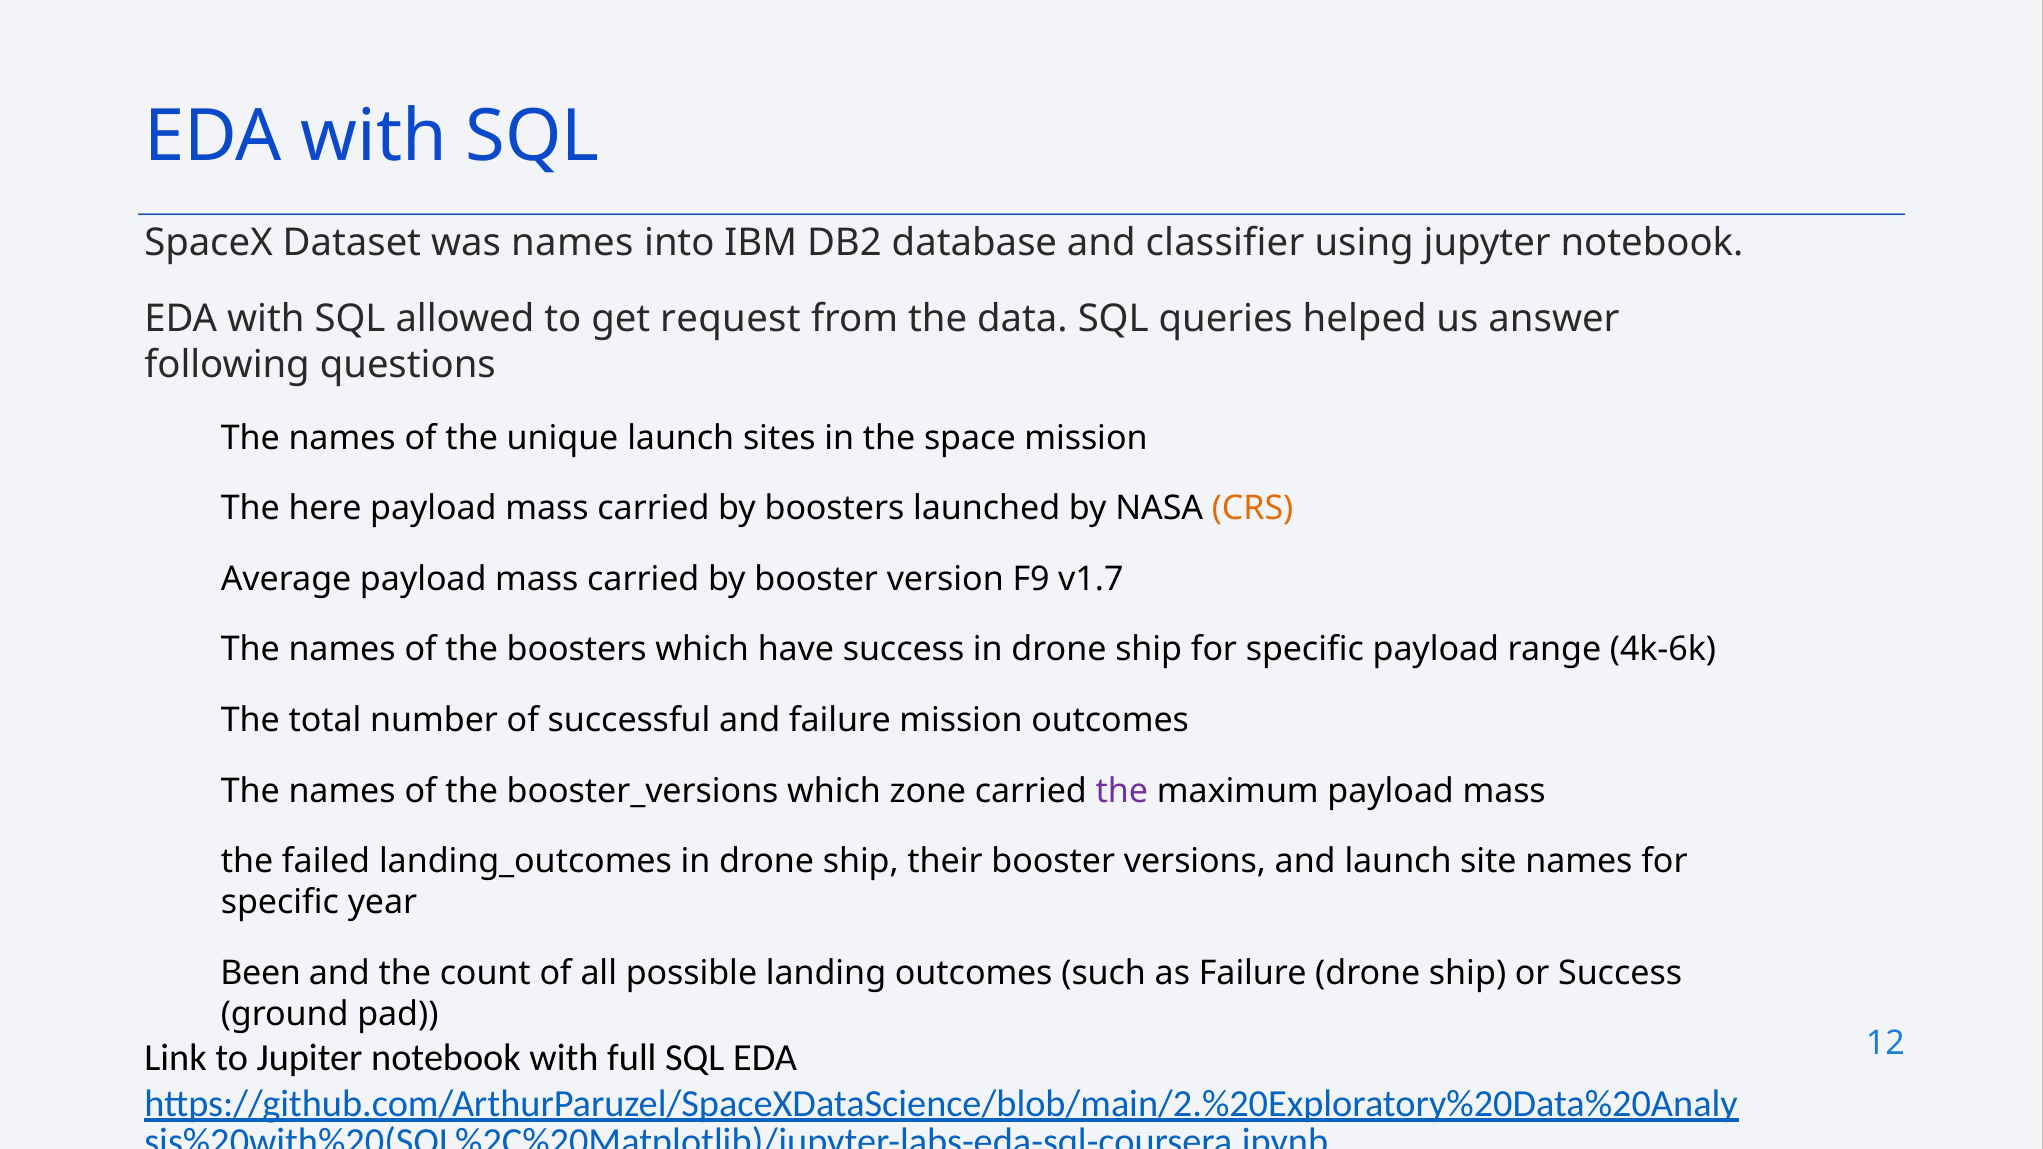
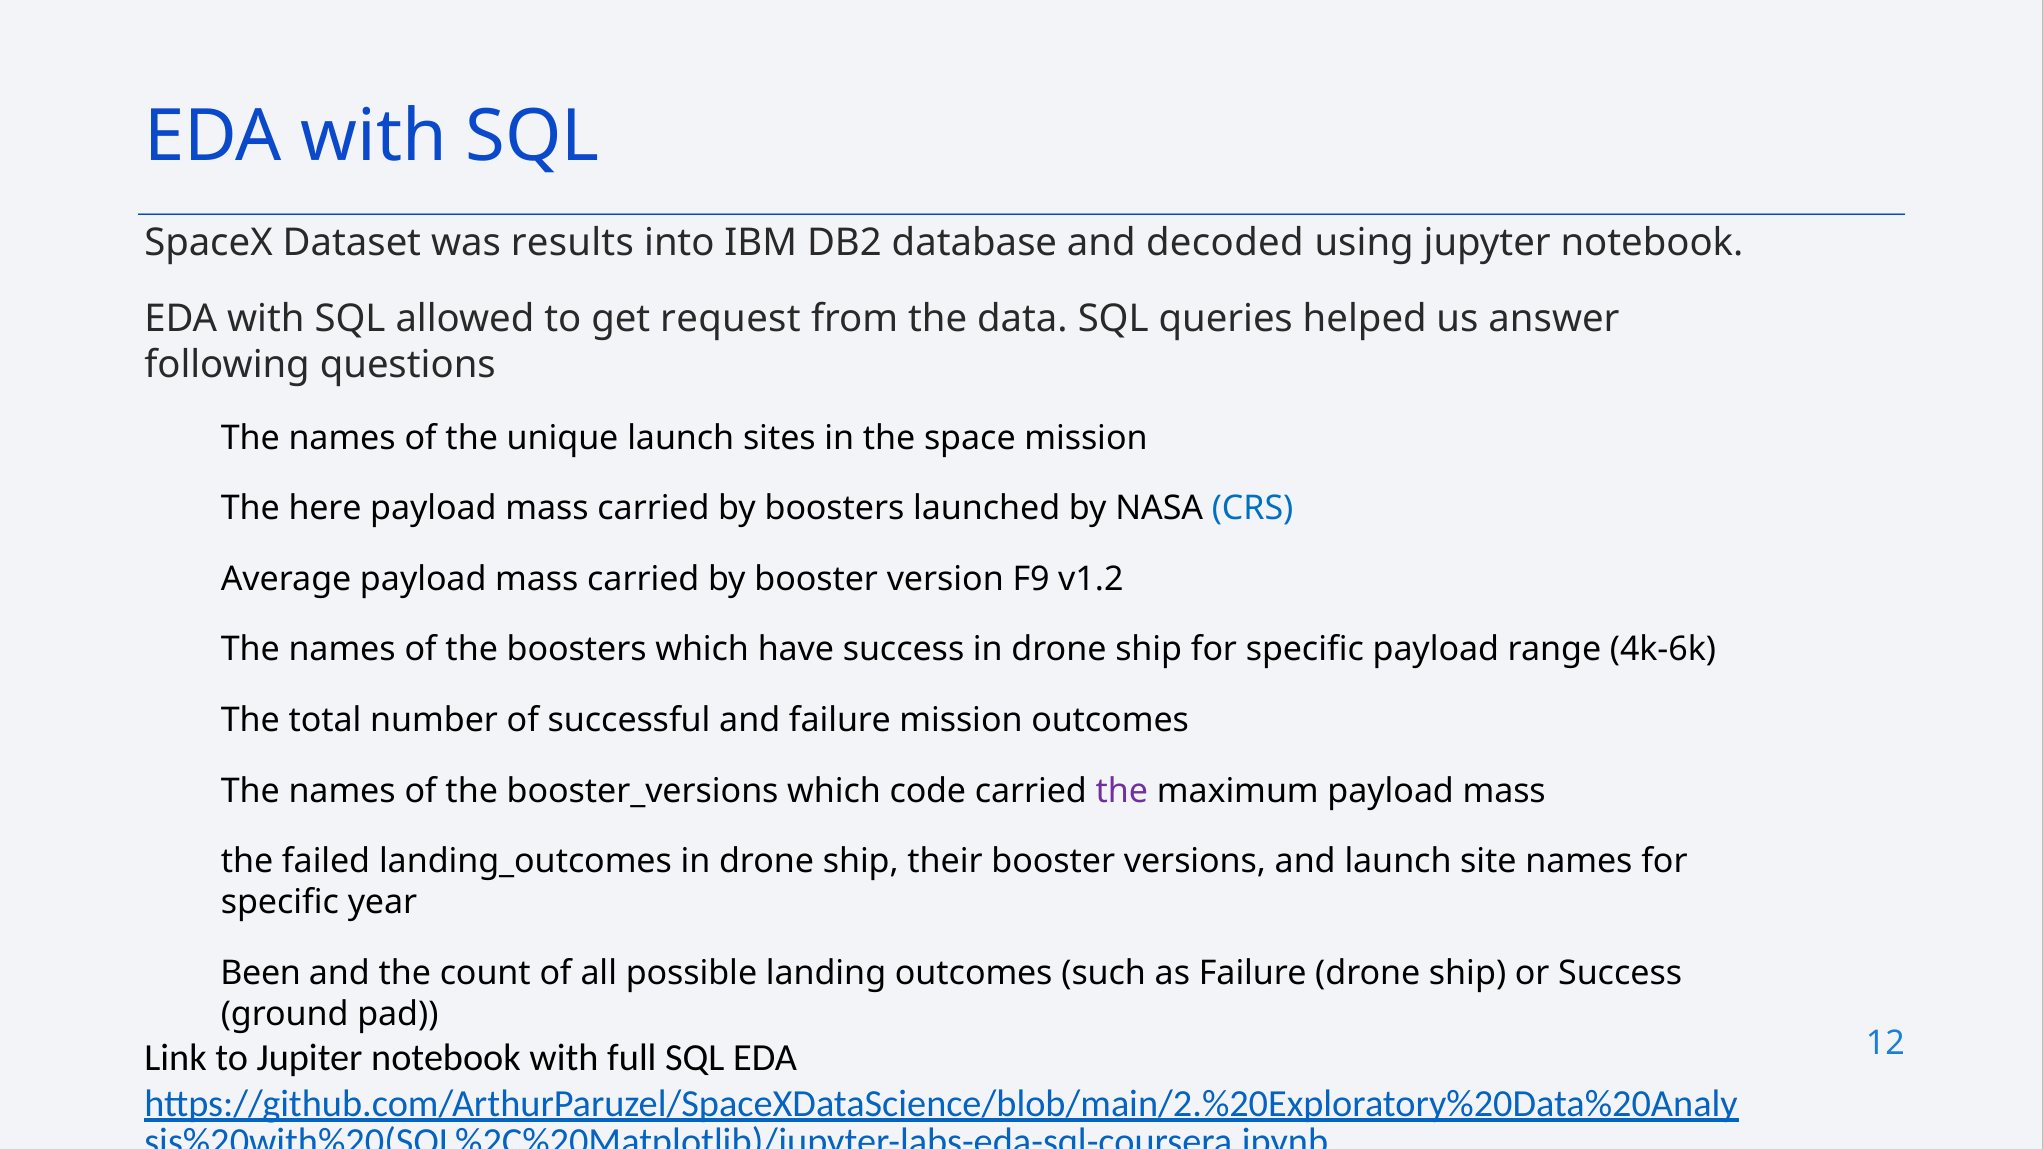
was names: names -> results
classifier: classifier -> decoded
CRS colour: orange -> blue
v1.7: v1.7 -> v1.2
zone: zone -> code
